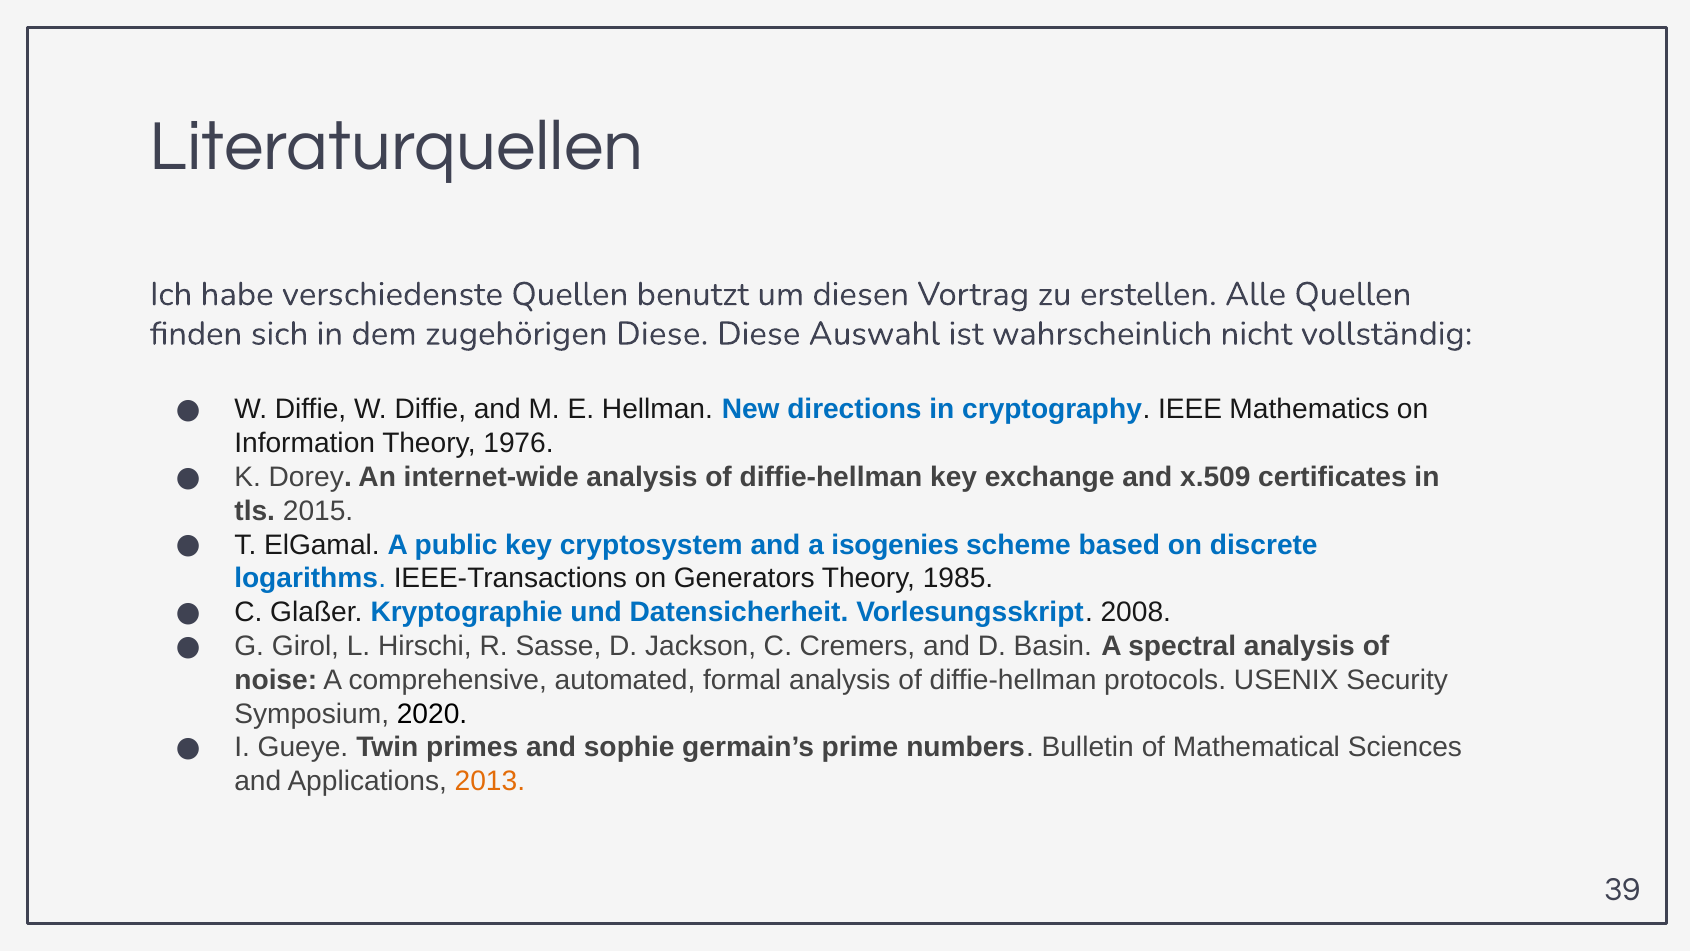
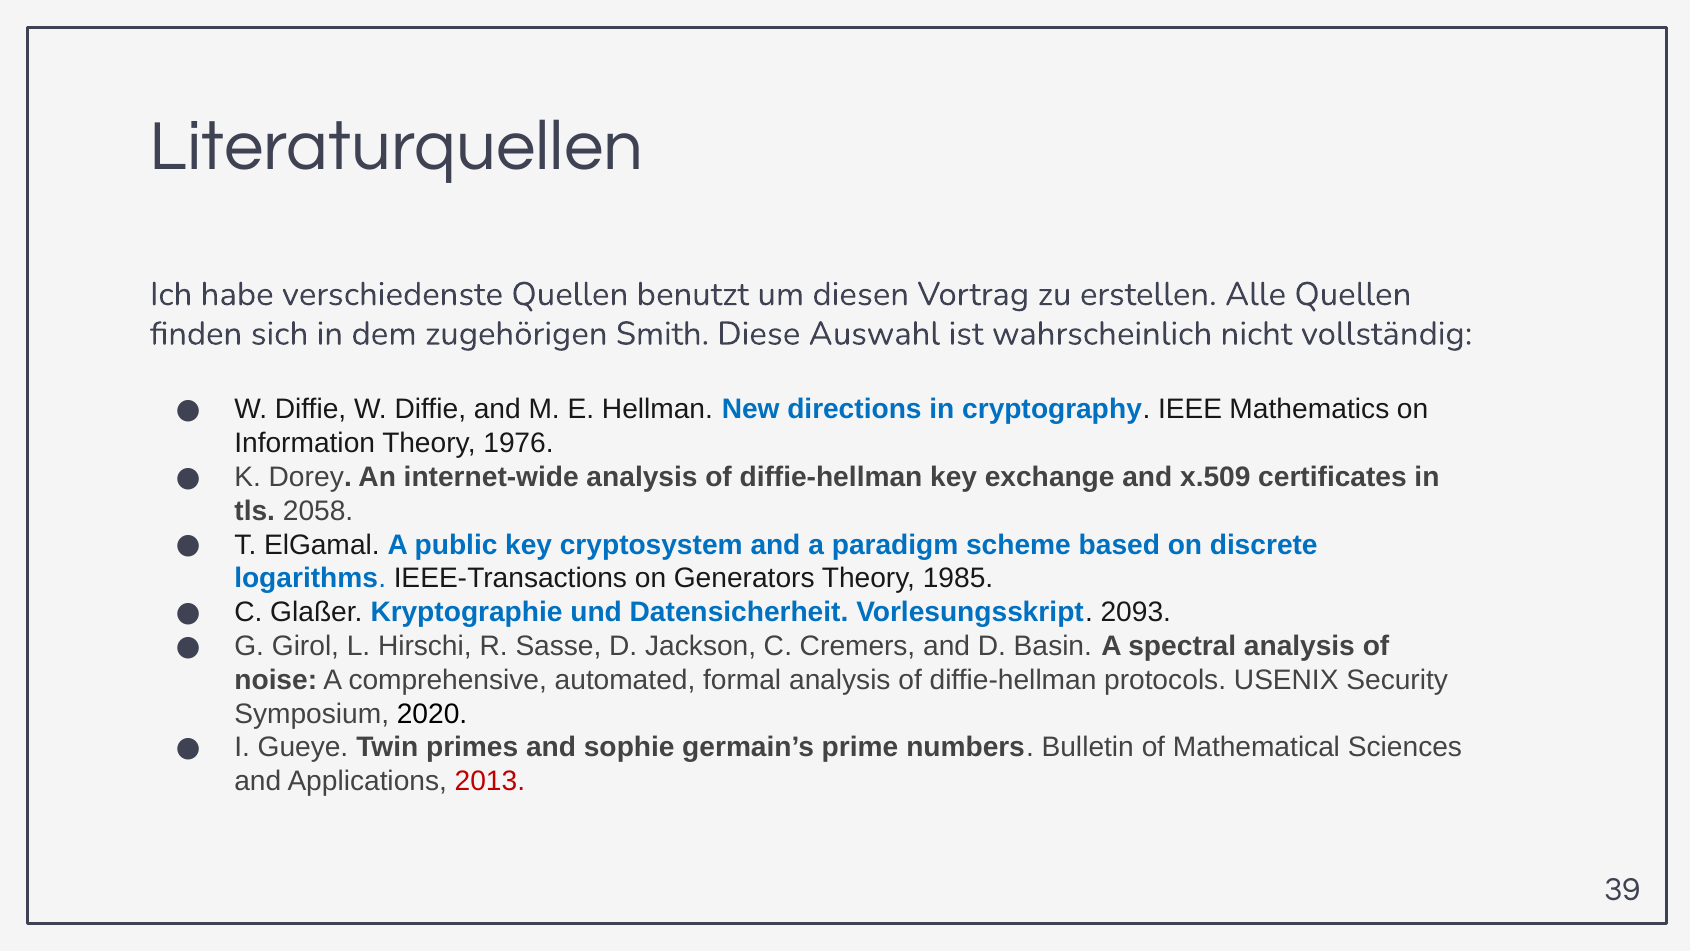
zugehörigen Diese: Diese -> Smith
2015: 2015 -> 2058
isogenies: isogenies -> paradigm
2008: 2008 -> 2093
2013 colour: orange -> red
